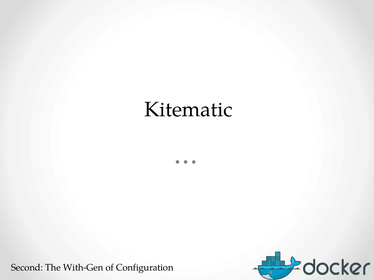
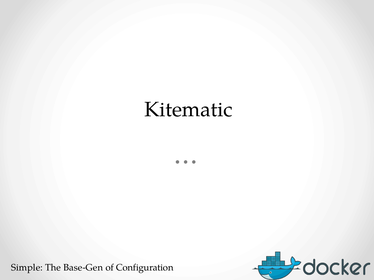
Second: Second -> Simple
With-Gen: With-Gen -> Base-Gen
